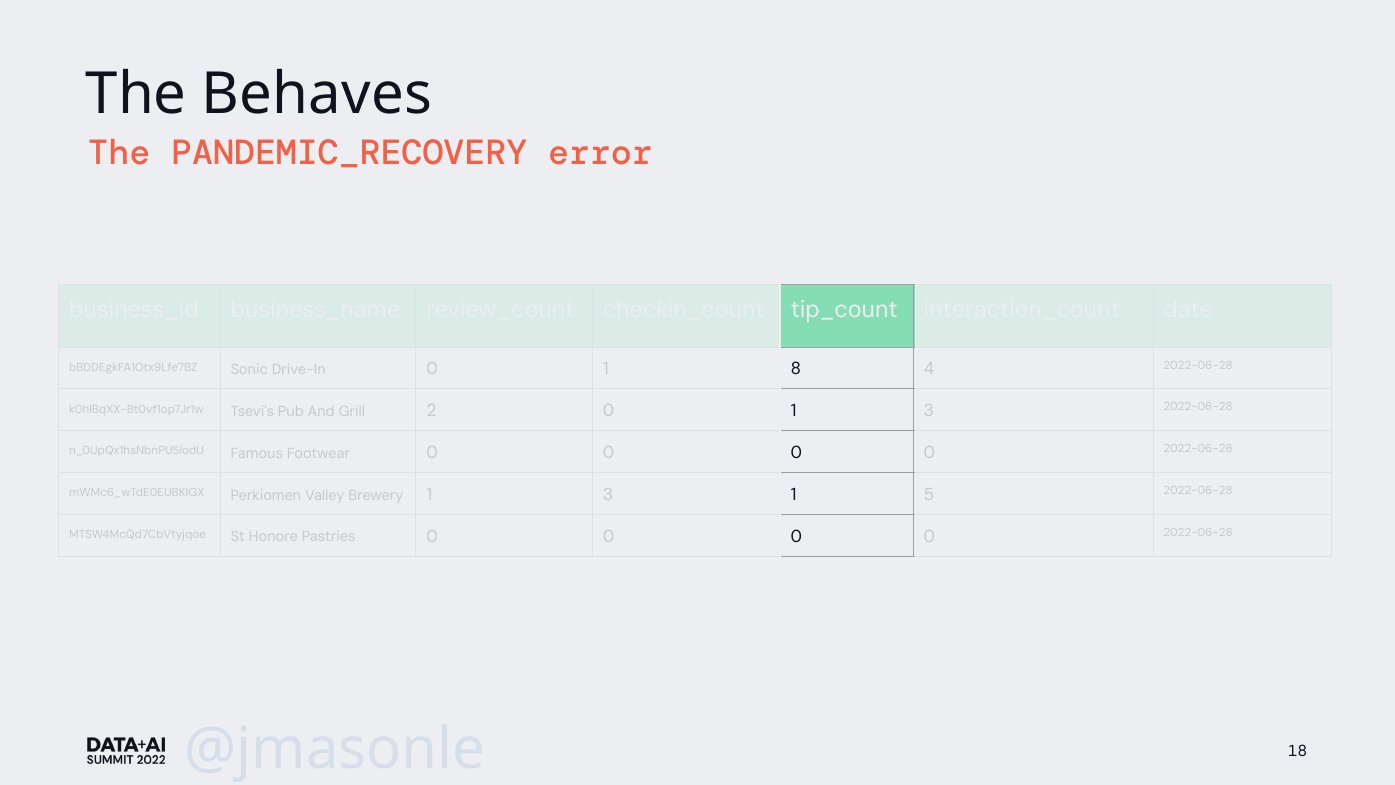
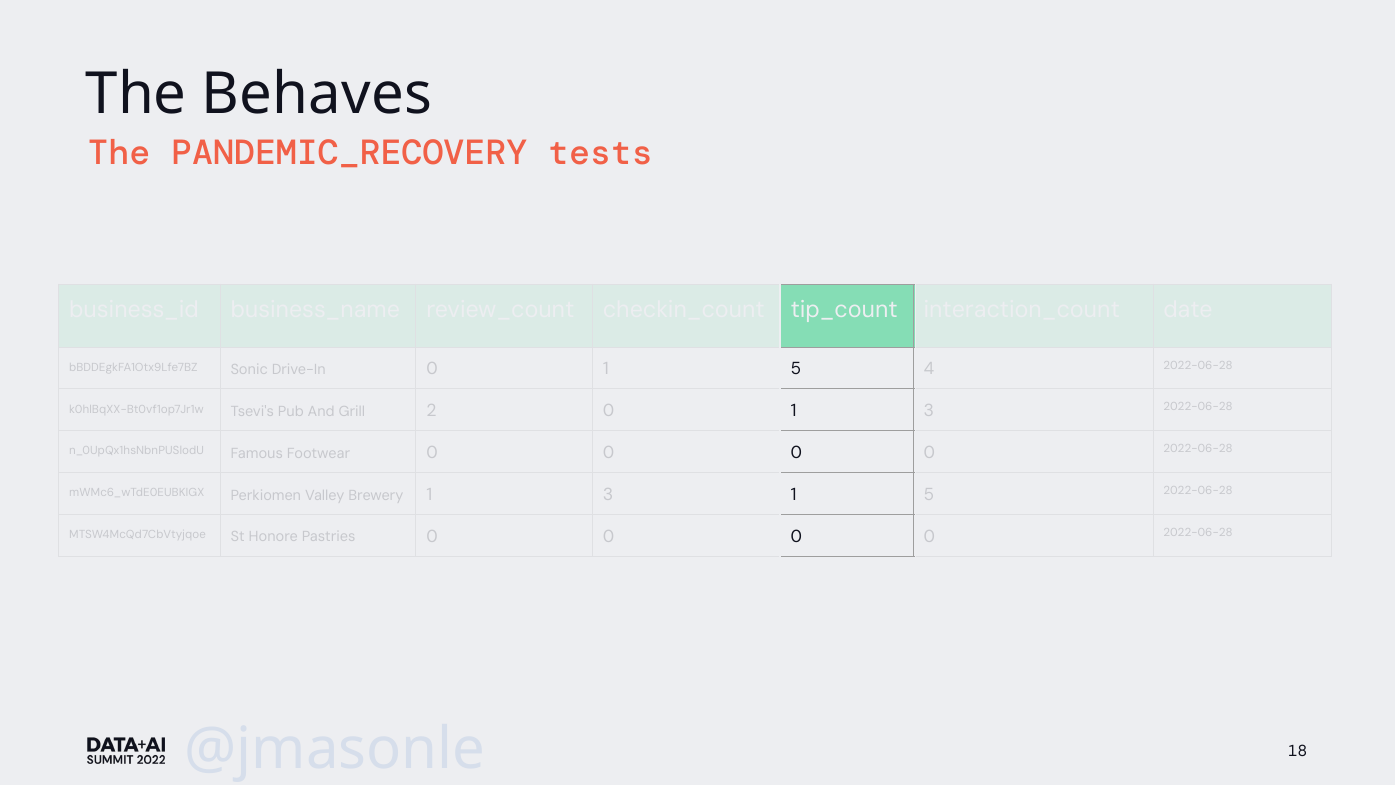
error: error -> tests
8 at (796, 369): 8 -> 5
